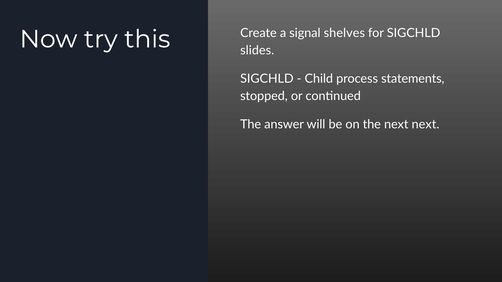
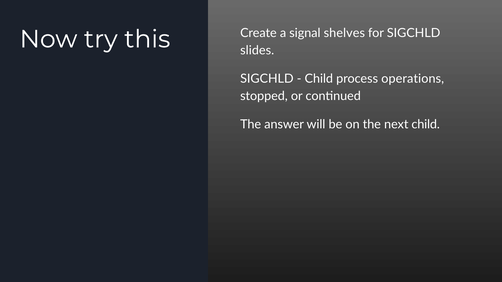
statements: statements -> operations
next next: next -> child
